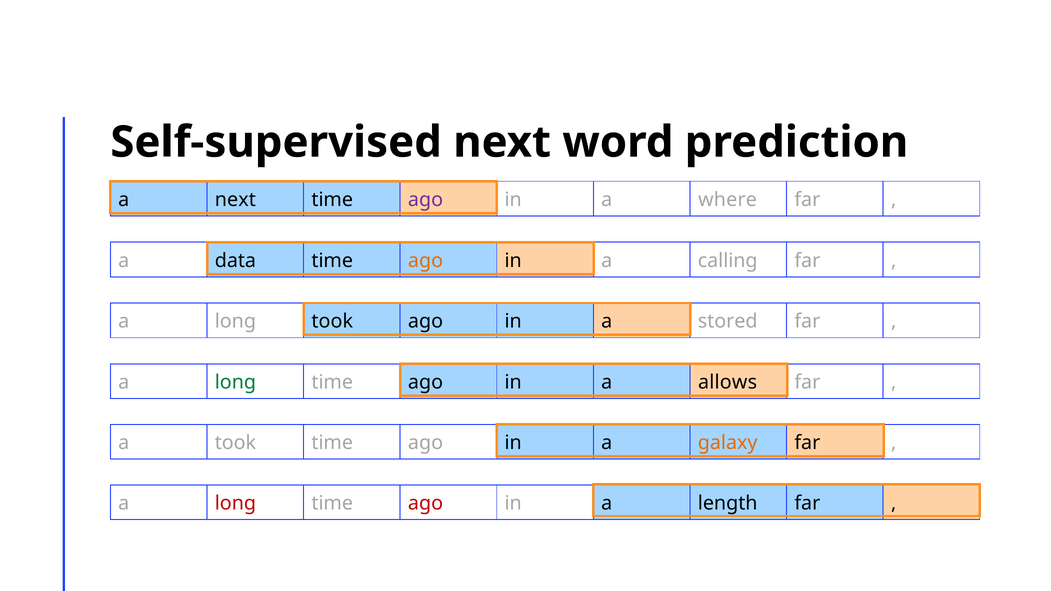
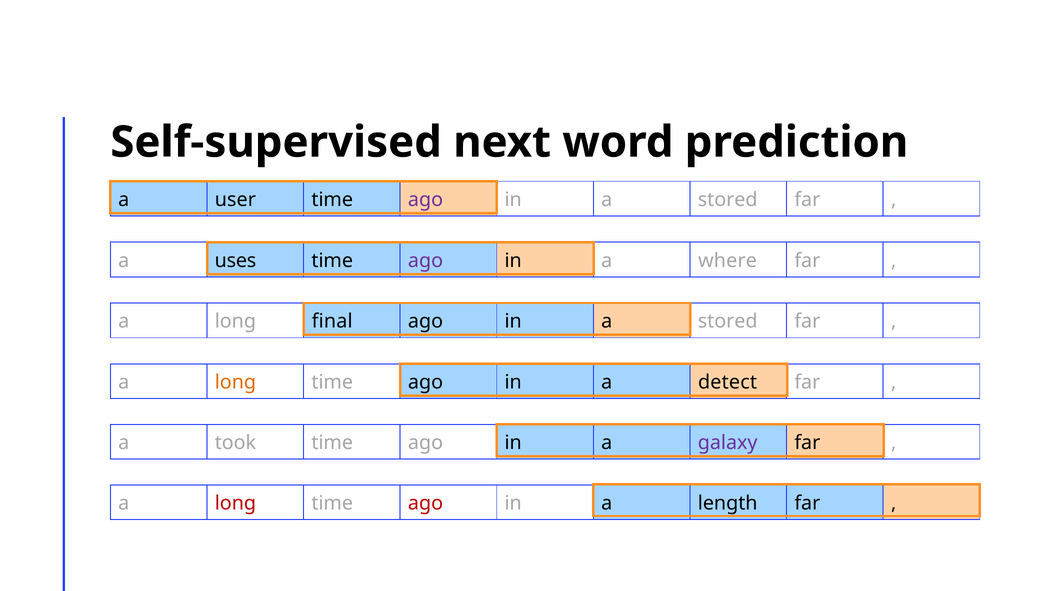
a next: next -> user
where at (728, 200): where -> stored
data: data -> uses
ago at (426, 261) colour: orange -> purple
calling: calling -> where
long took: took -> final
long at (235, 382) colour: green -> orange
allows: allows -> detect
galaxy colour: orange -> purple
